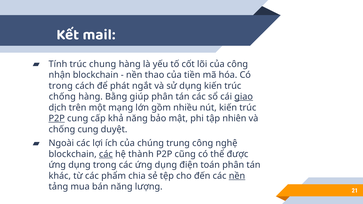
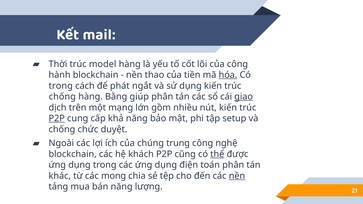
Tính: Tính -> Thời
chung: chung -> model
nhận: nhận -> hành
hóa underline: none -> present
nhiên: nhiên -> setup
chống cung: cung -> chức
các at (106, 154) underline: present -> none
thành: thành -> khách
thể underline: none -> present
phẩm: phẩm -> mong
